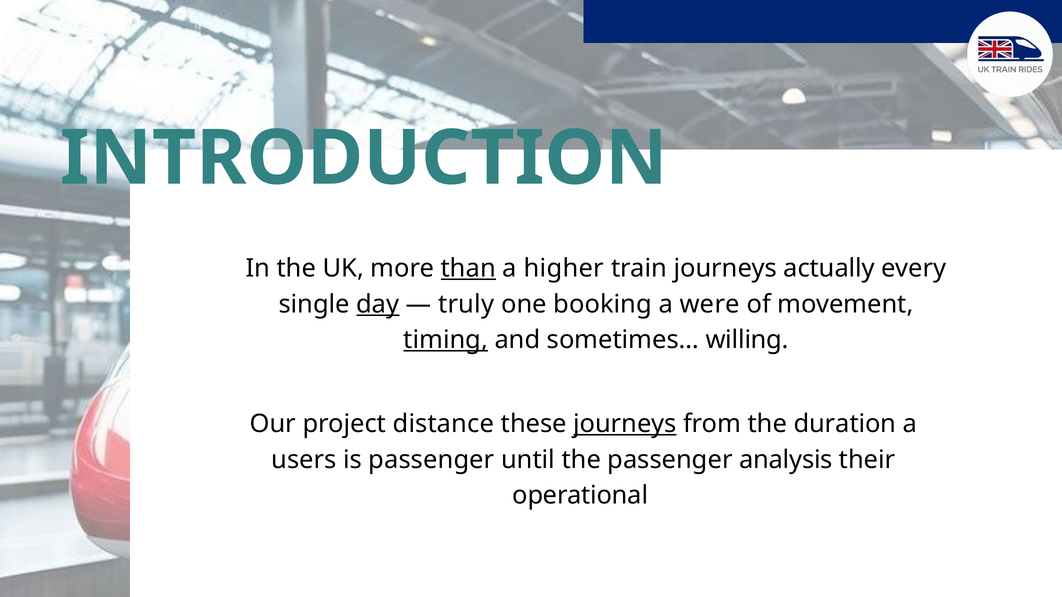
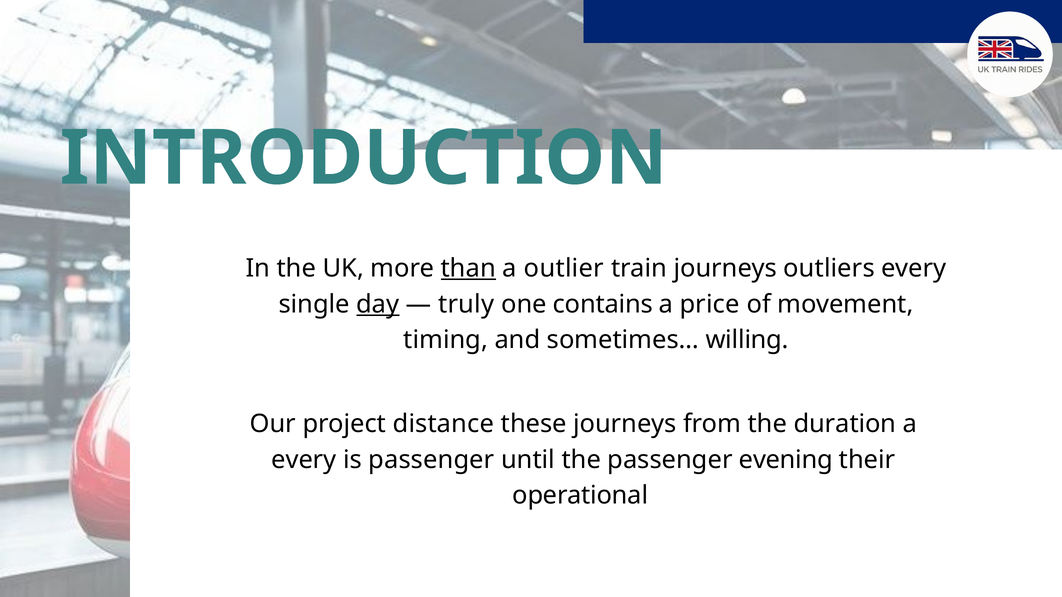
higher: higher -> outlier
actually: actually -> outliers
booking: booking -> contains
were: were -> price
timing underline: present -> none
journeys at (625, 424) underline: present -> none
users at (304, 460): users -> every
analysis: analysis -> evening
